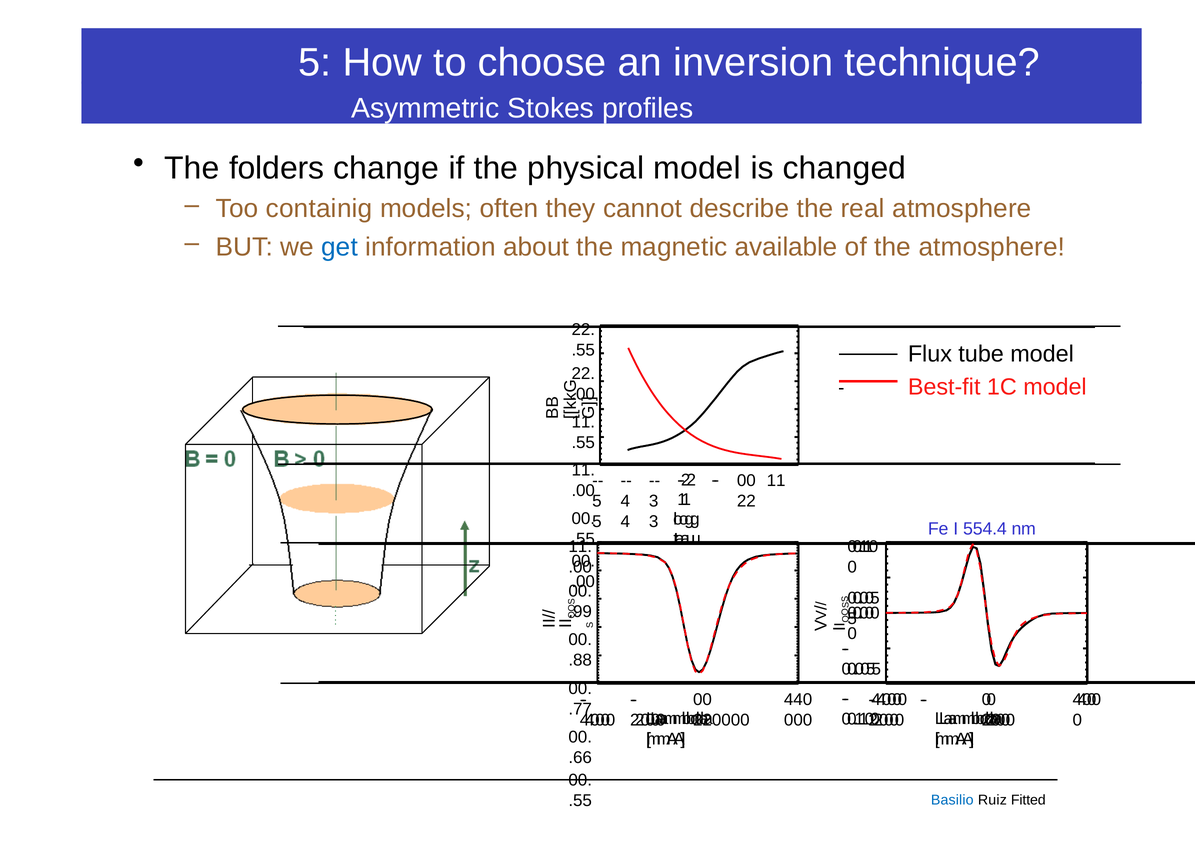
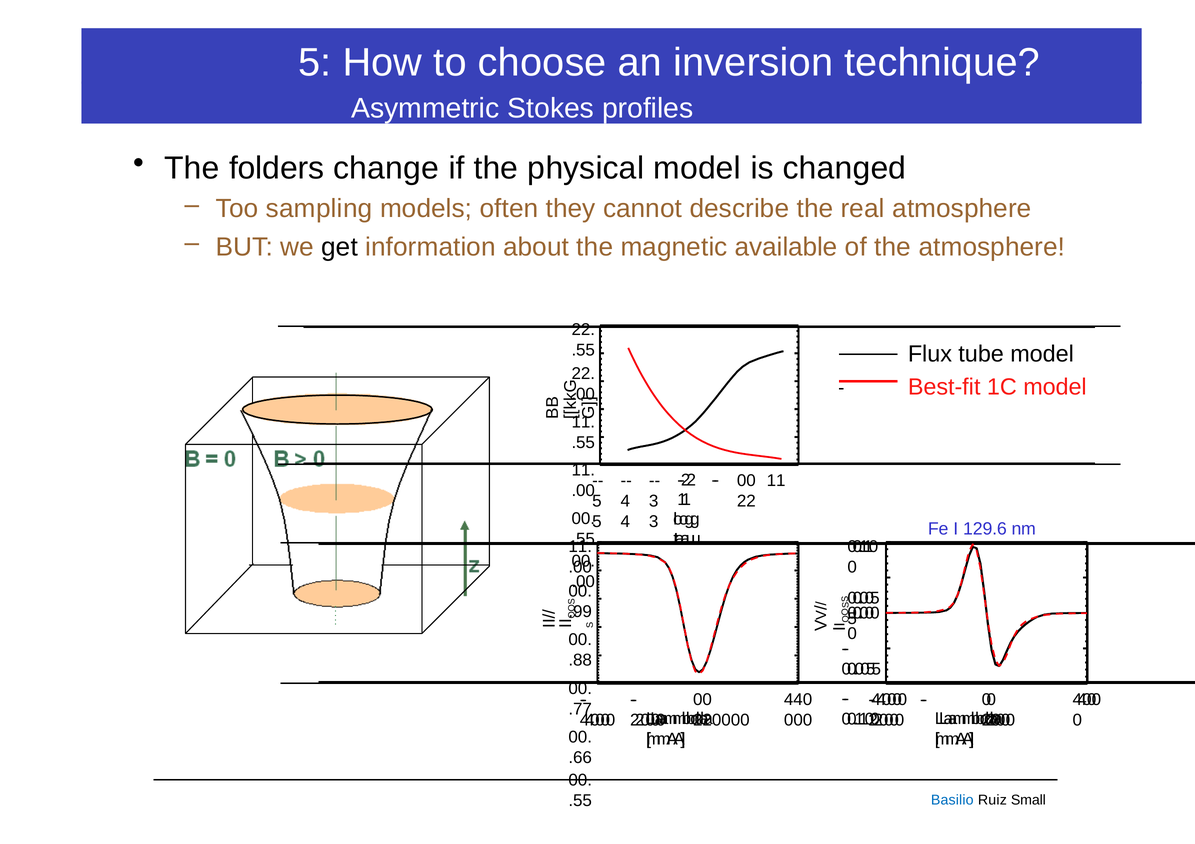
containig: containig -> sampling
get colour: blue -> black
554.4: 554.4 -> 129.6
Fitted: Fitted -> Small
